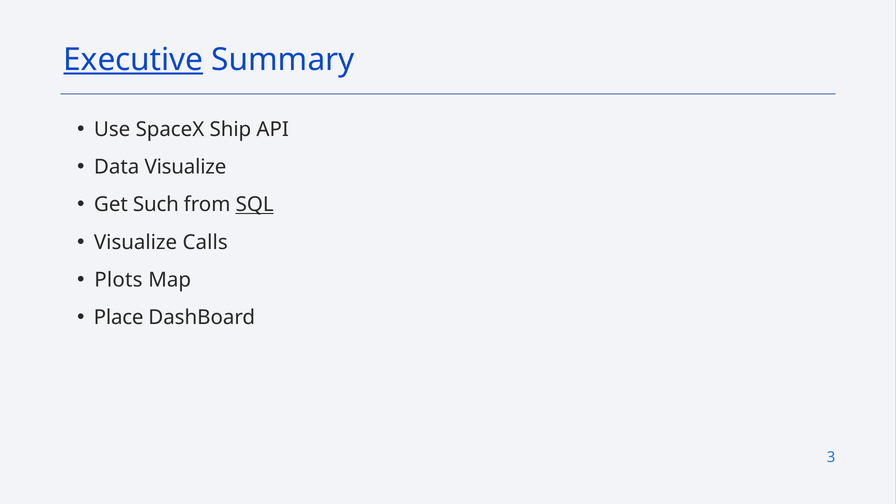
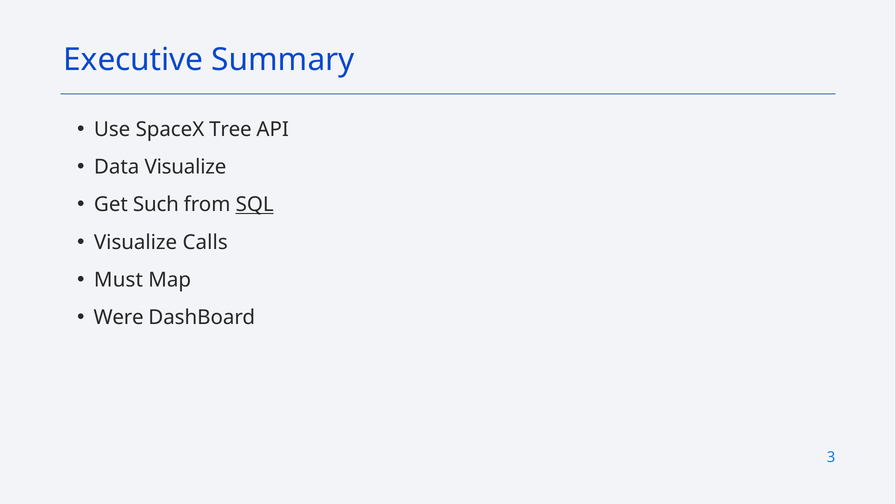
Executive underline: present -> none
Ship: Ship -> Tree
Plots: Plots -> Must
Place: Place -> Were
